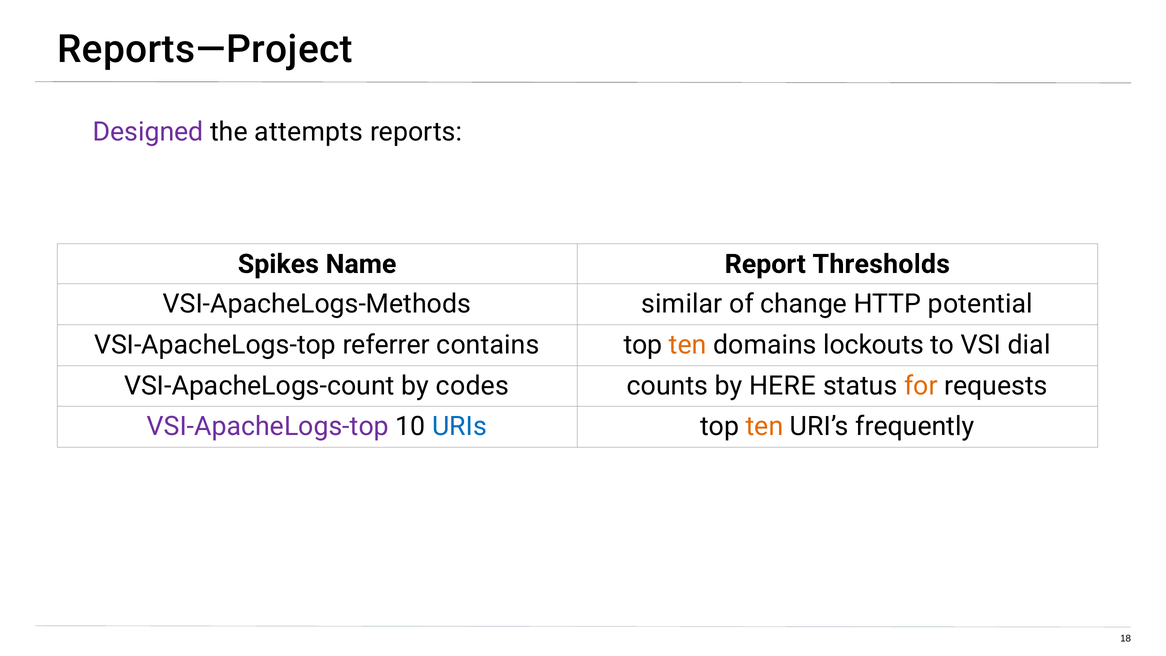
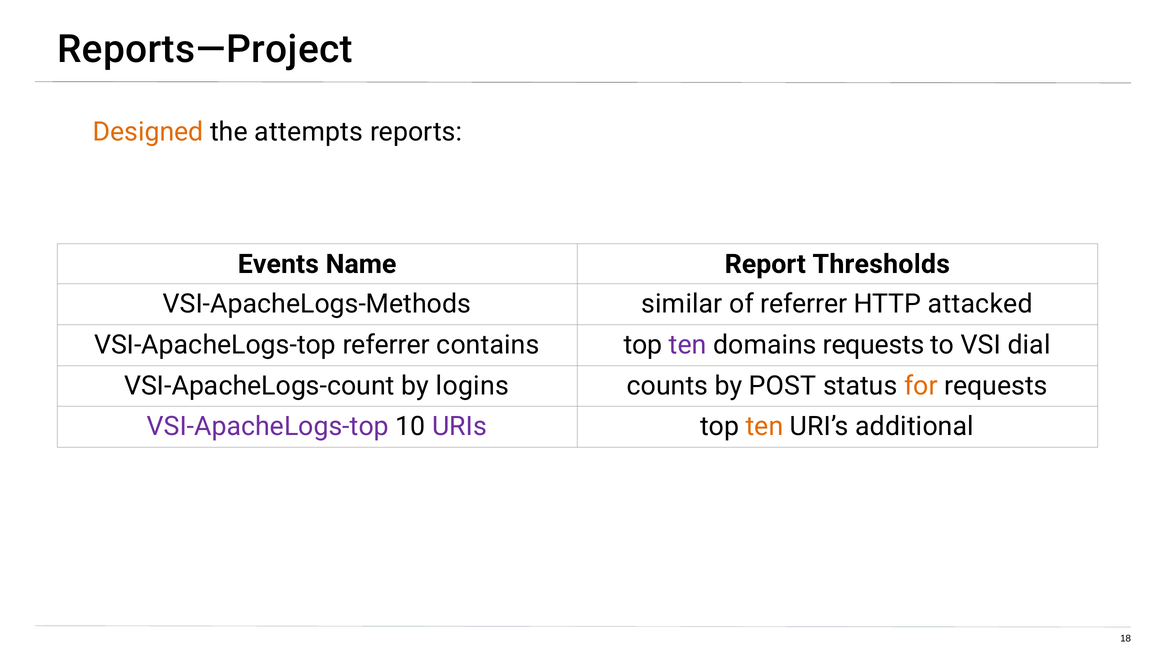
Designed colour: purple -> orange
Spikes: Spikes -> Events
of change: change -> referrer
potential: potential -> attacked
ten at (688, 345) colour: orange -> purple
domains lockouts: lockouts -> requests
codes: codes -> logins
HERE: HERE -> POST
URIs colour: blue -> purple
frequently: frequently -> additional
